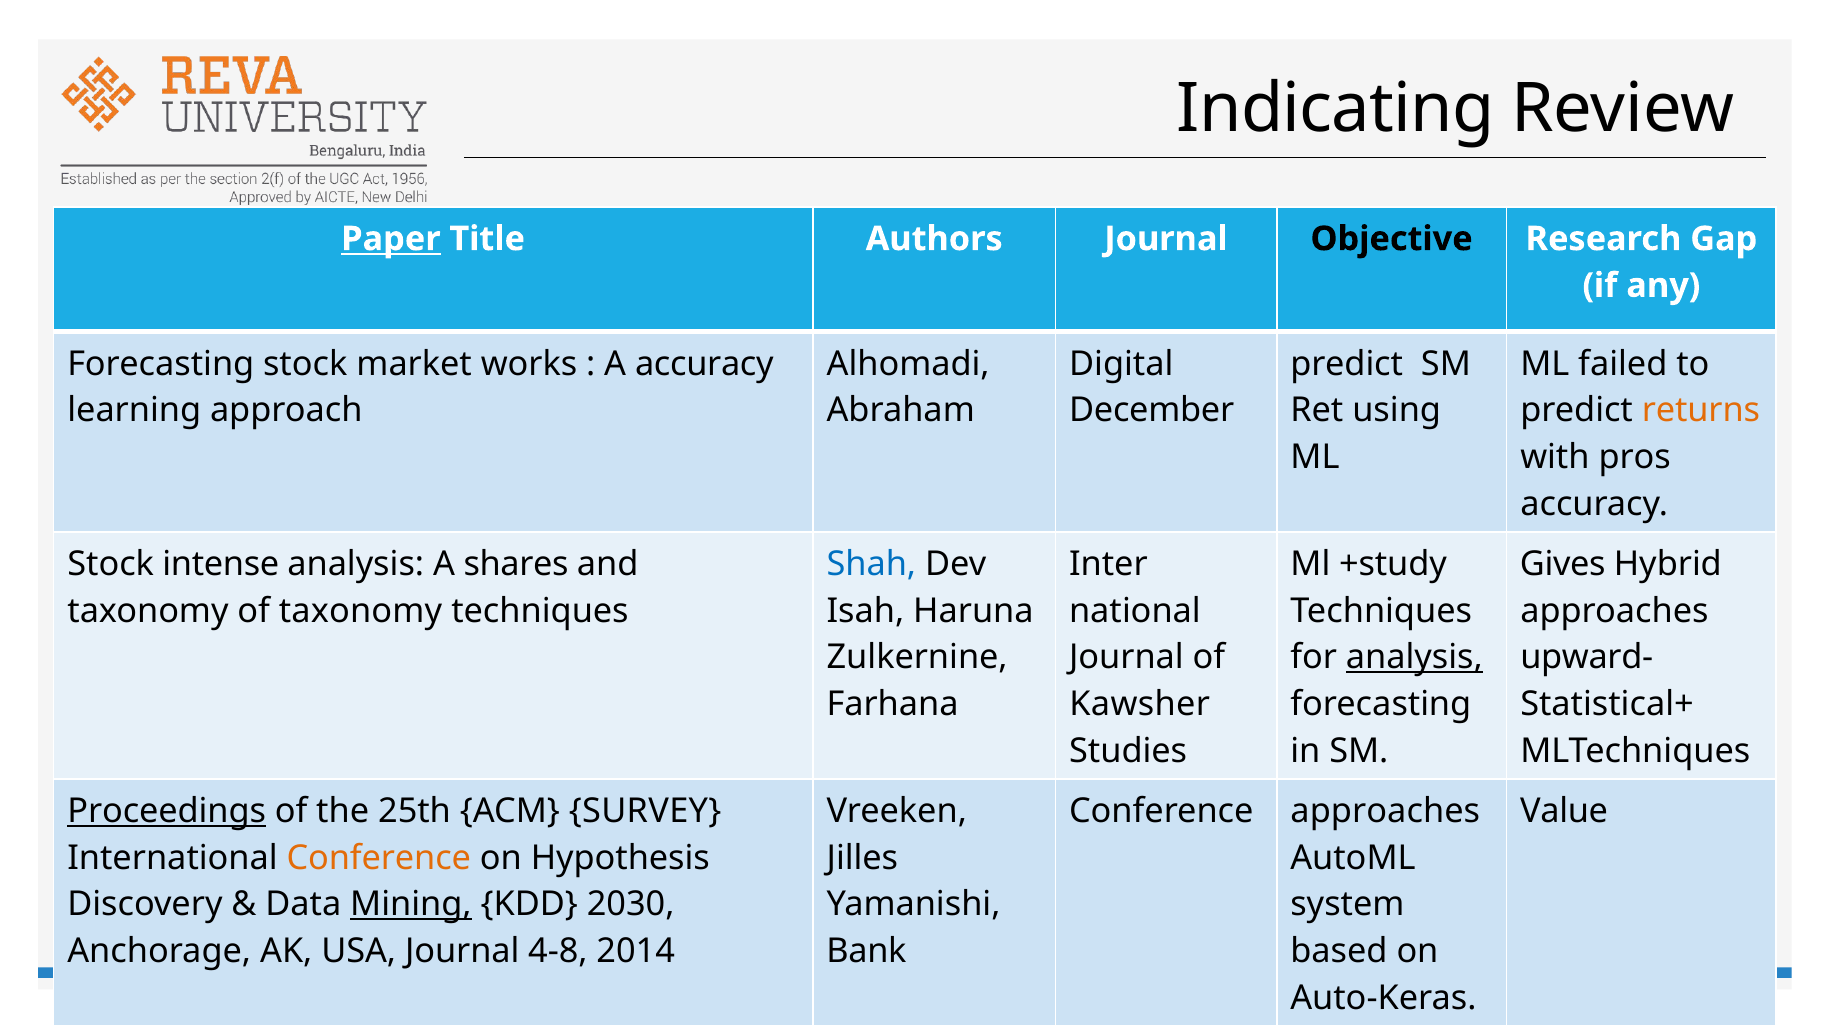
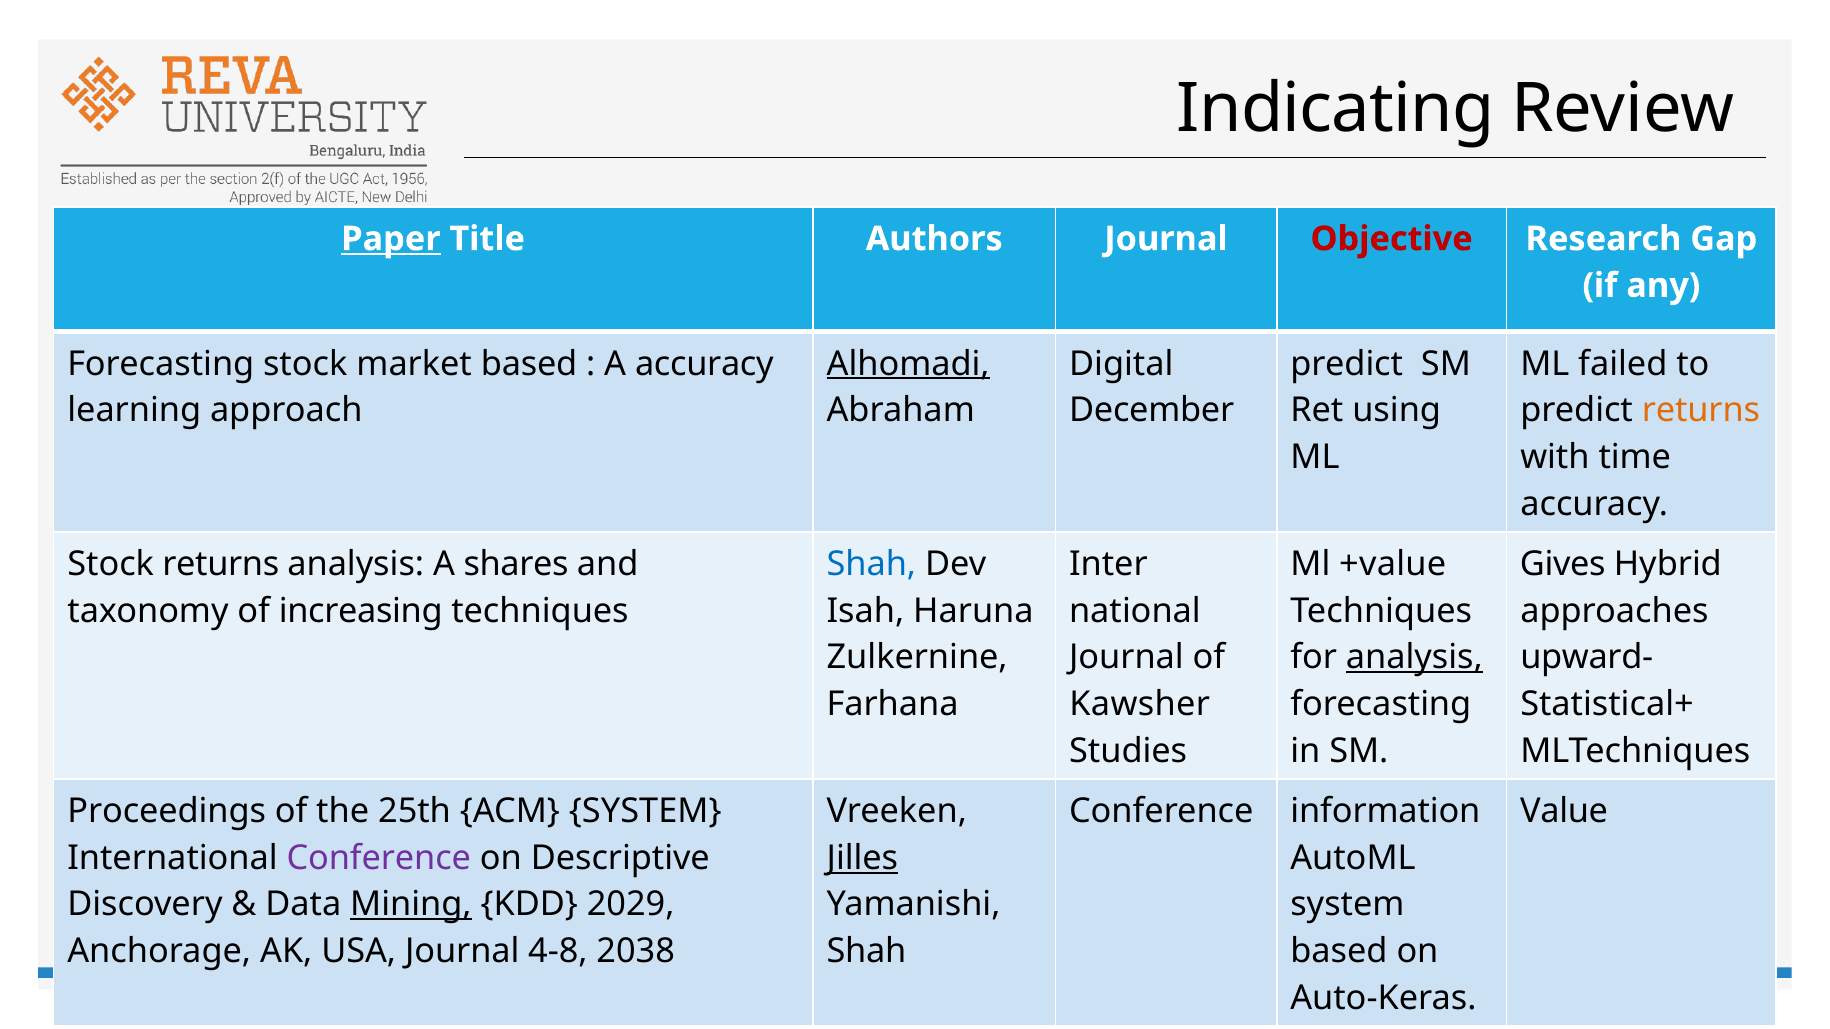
Objective colour: black -> red
market works: works -> based
Alhomadi underline: none -> present
pros: pros -> time
Stock intense: intense -> returns
+study: +study -> +value
of taxonomy: taxonomy -> increasing
Proceedings underline: present -> none
ACM SURVEY: SURVEY -> SYSTEM
Conference approaches: approaches -> information
Conference at (379, 858) colour: orange -> purple
Hypothesis: Hypothesis -> Descriptive
Jilles underline: none -> present
2030: 2030 -> 2029
2014: 2014 -> 2038
Bank at (866, 952): Bank -> Shah
